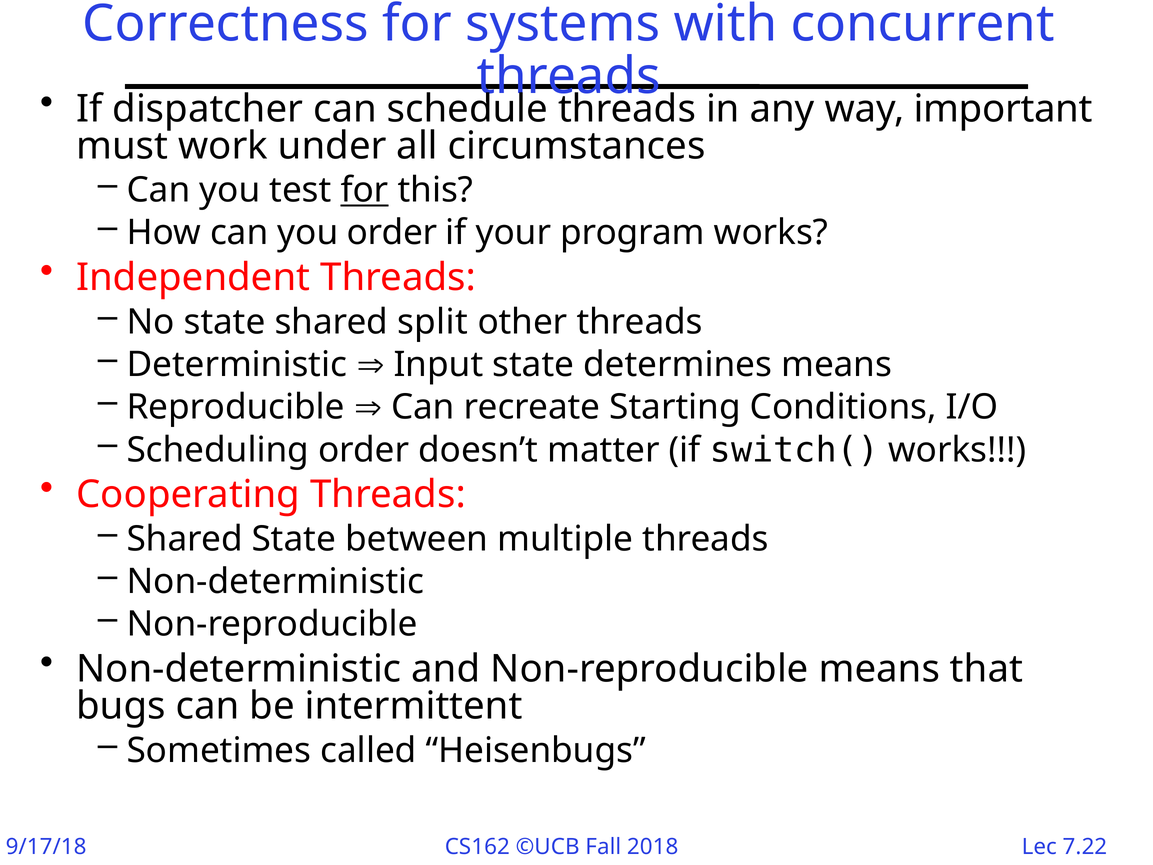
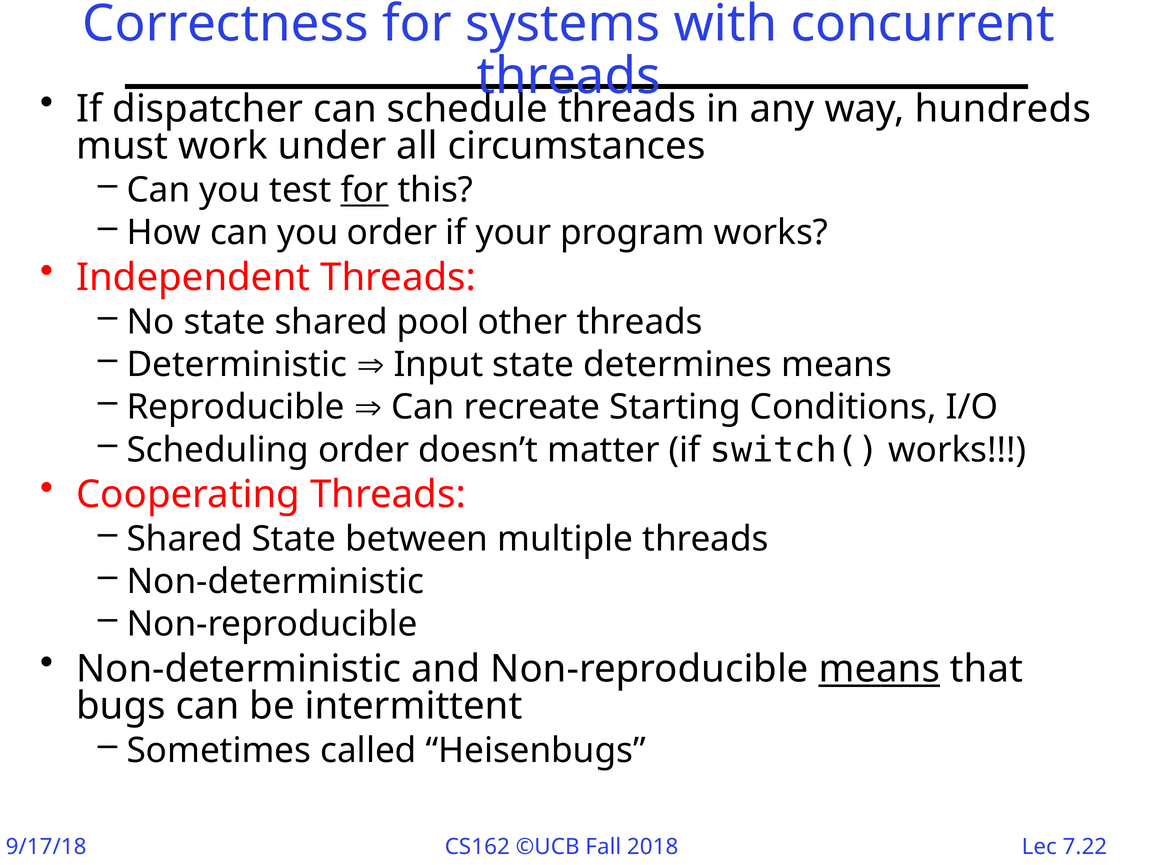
important: important -> hundreds
split: split -> pool
means at (879, 669) underline: none -> present
